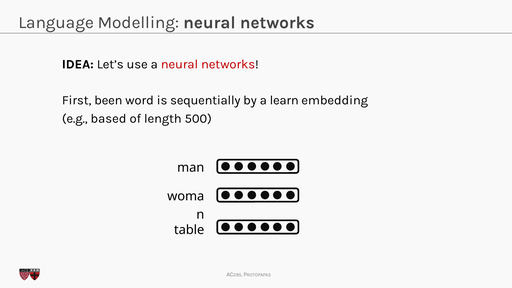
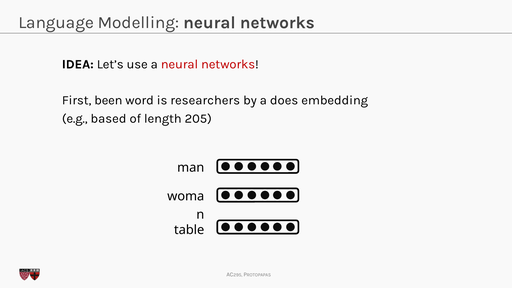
sequentially: sequentially -> researchers
learn: learn -> does
500: 500 -> 205
